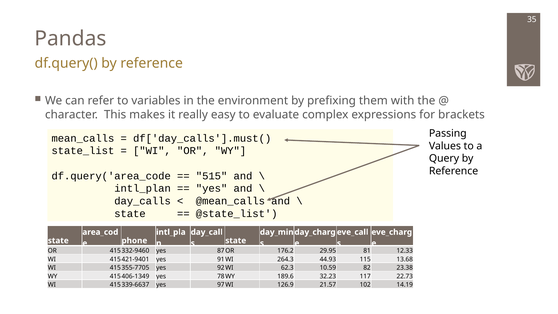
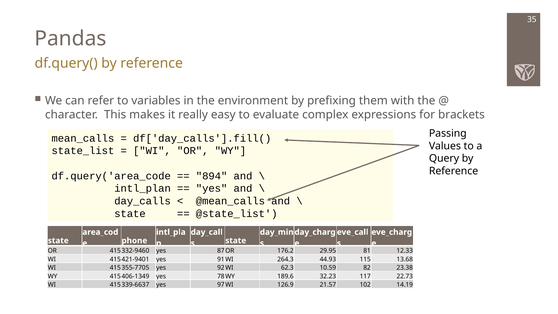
df['day_calls'].must(: df['day_calls'].must( -> df['day_calls'].fill(
515: 515 -> 894
